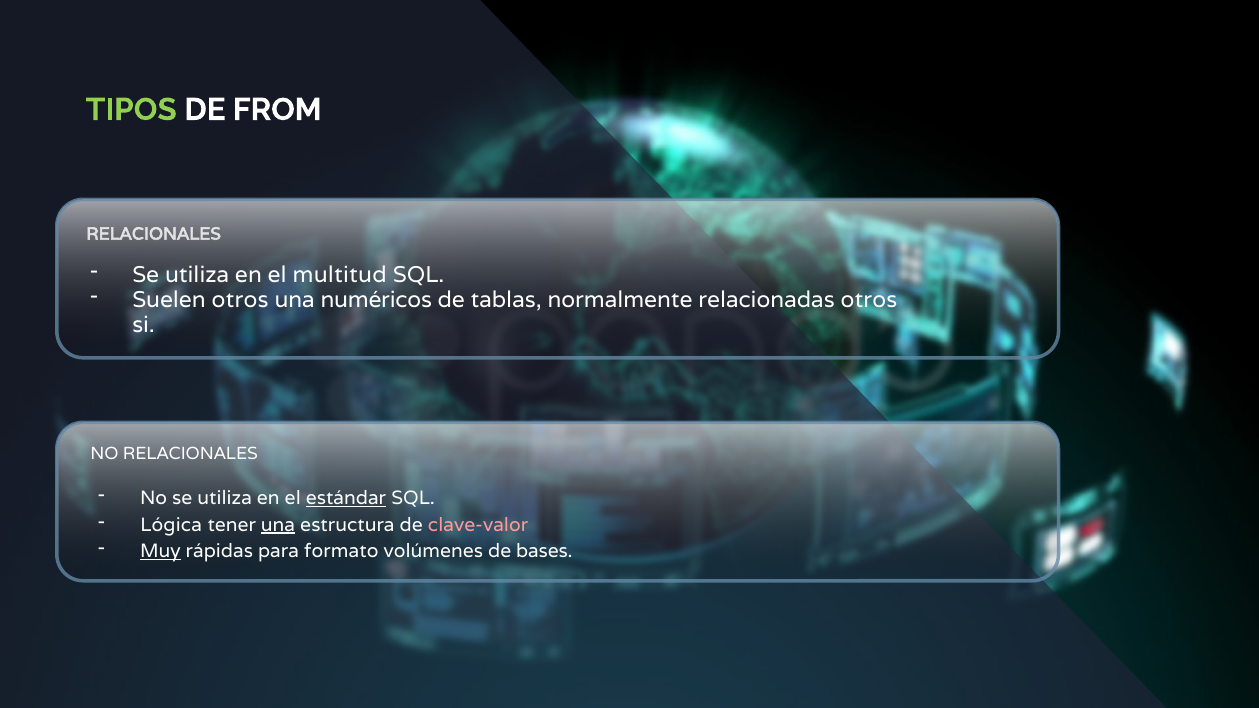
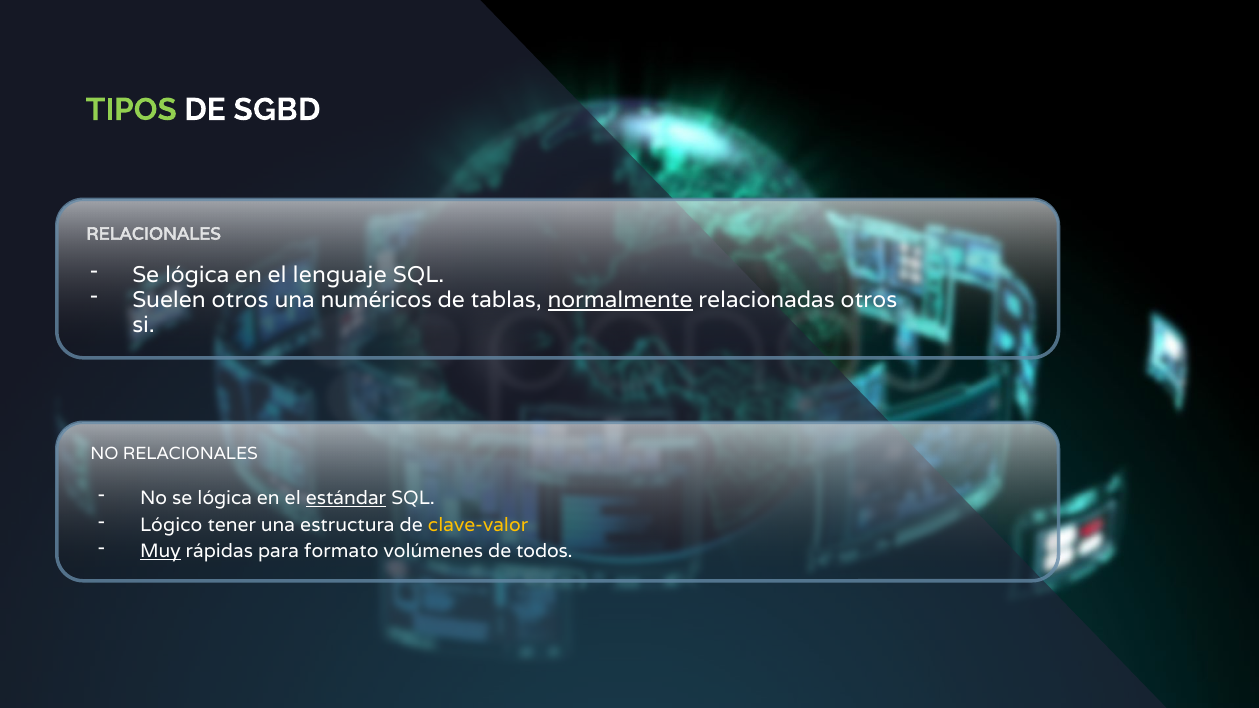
FROM: FROM -> SGBD
utiliza at (197, 275): utiliza -> lógica
multitud: multitud -> lenguaje
normalmente underline: none -> present
No se utiliza: utiliza -> lógica
Lógica: Lógica -> Lógico
una at (278, 525) underline: present -> none
clave-valor colour: pink -> yellow
bases: bases -> todos
